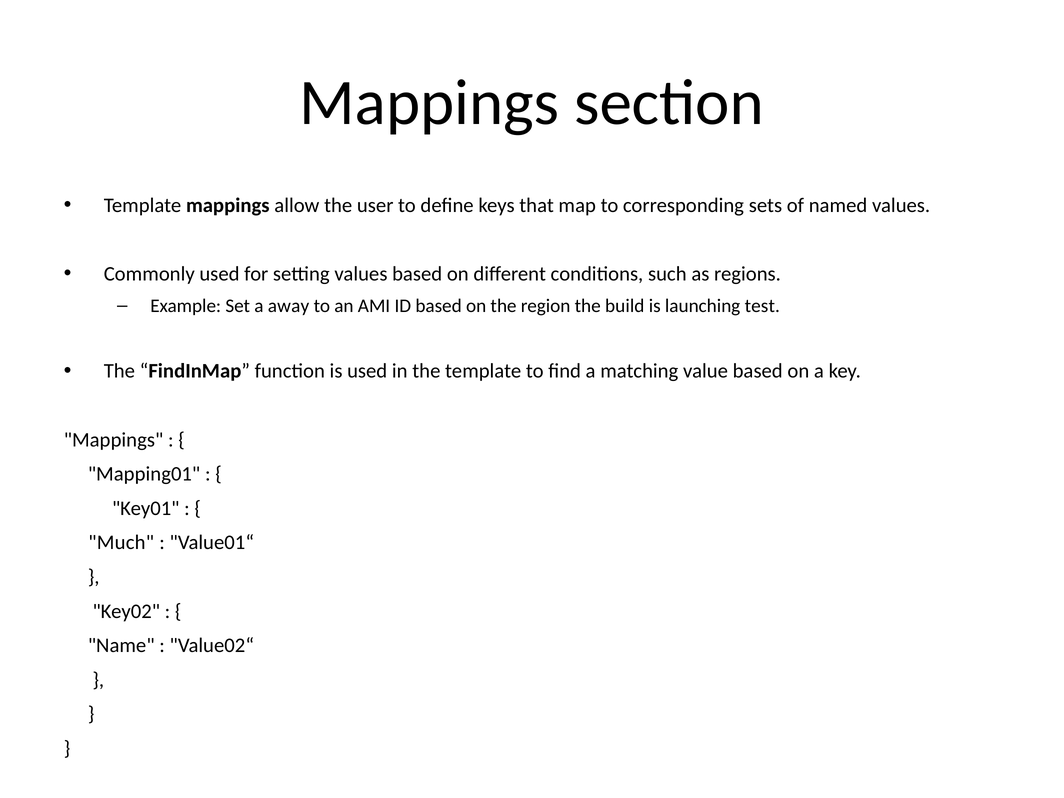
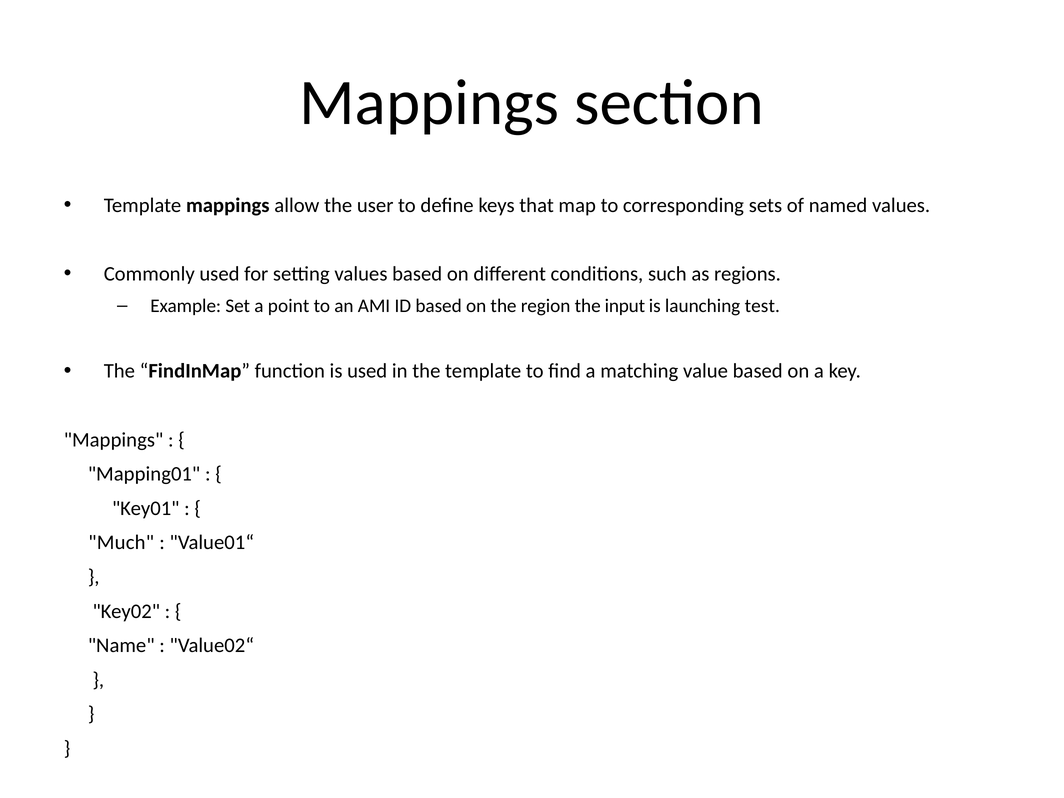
away: away -> point
build: build -> input
